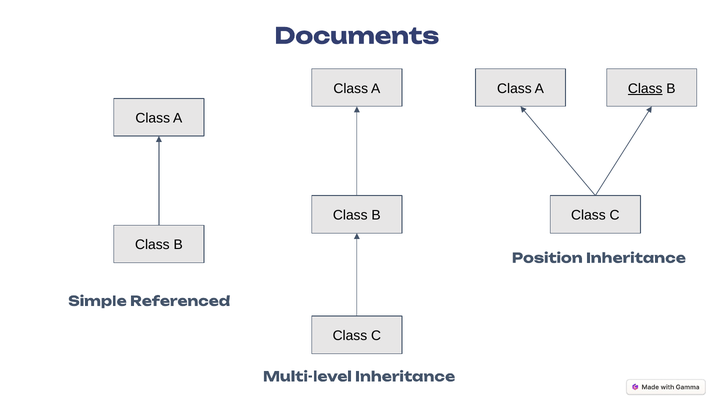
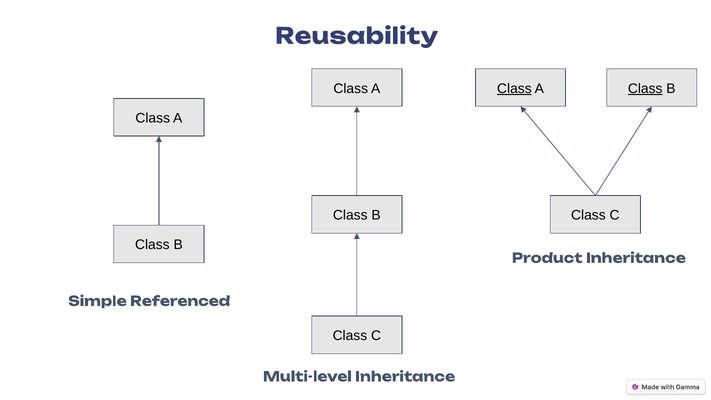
Documents: Documents -> Reusability
Class at (514, 89) underline: none -> present
Position: Position -> Product
